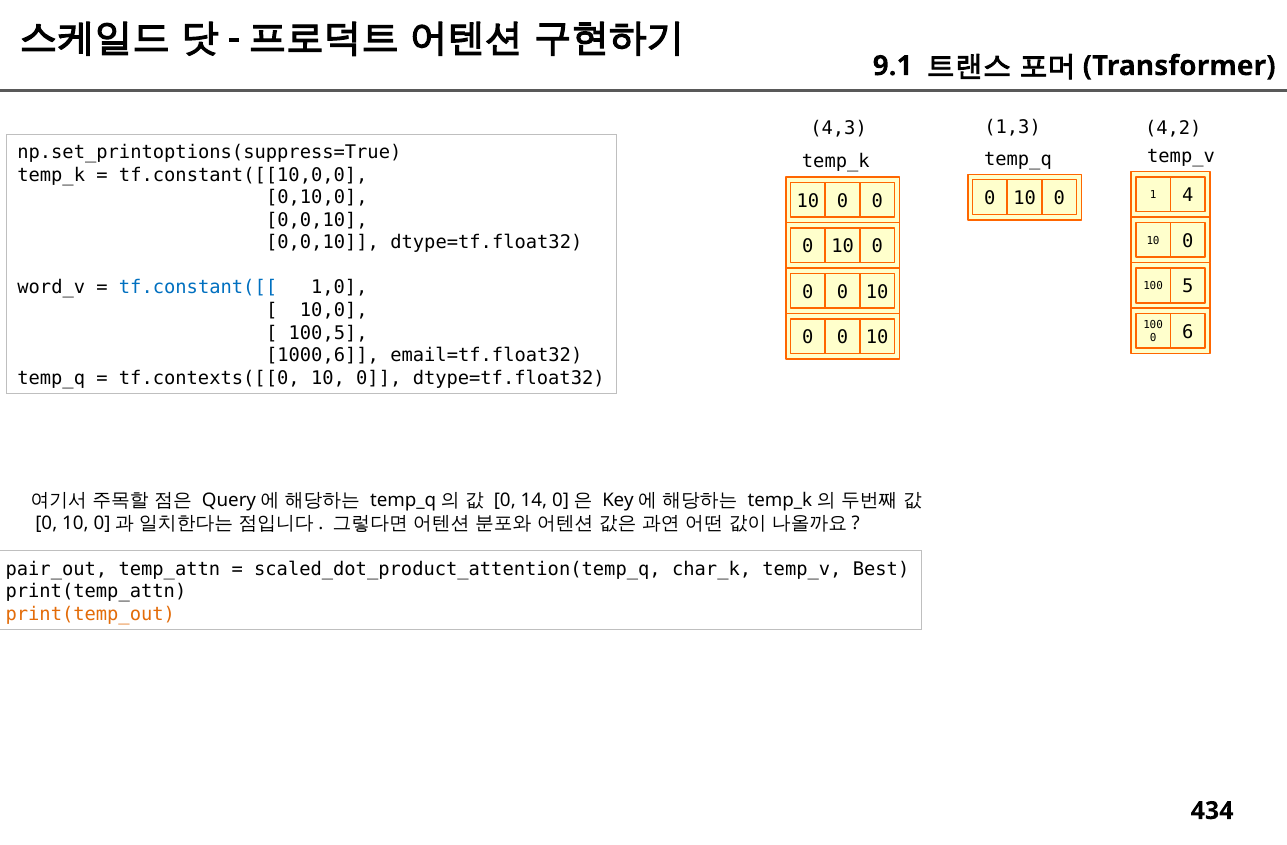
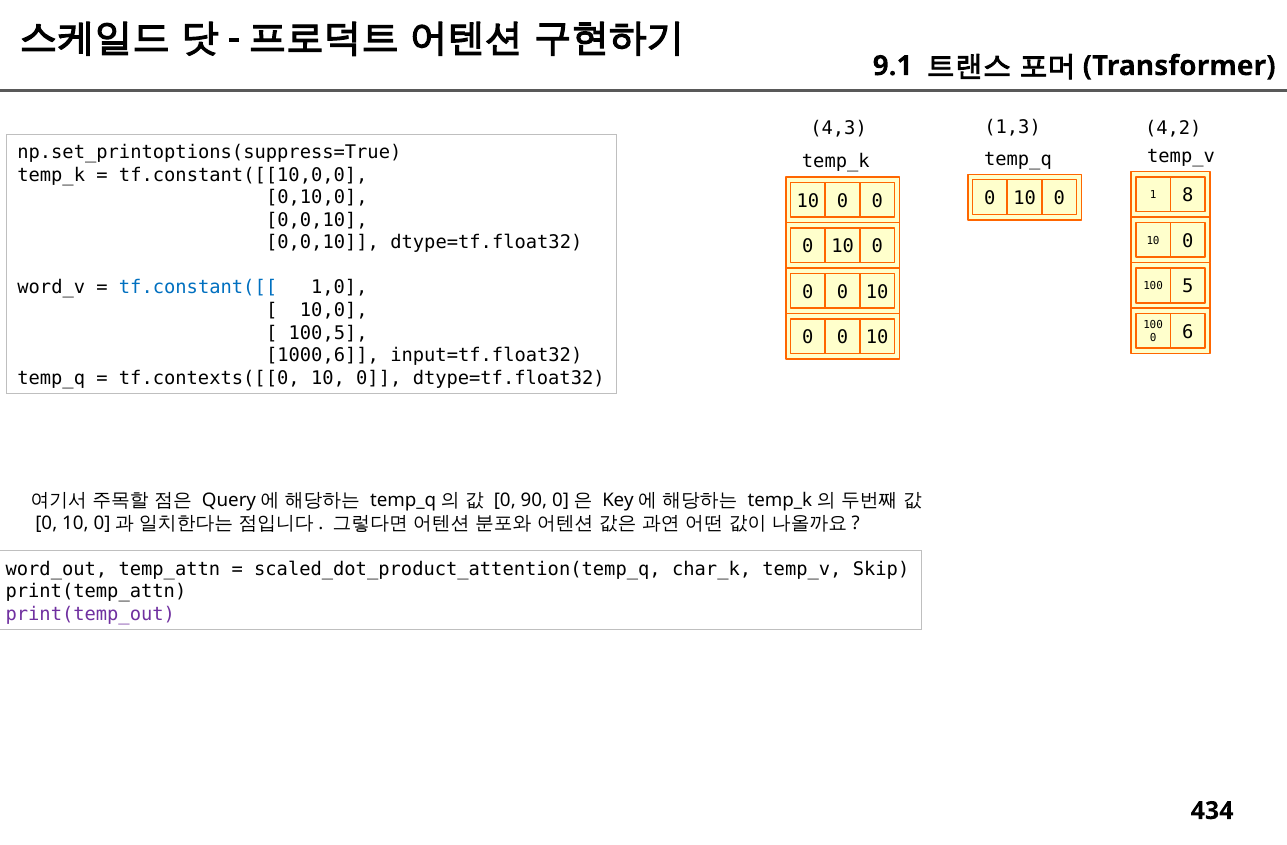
4: 4 -> 8
email=tf.float32: email=tf.float32 -> input=tf.float32
14: 14 -> 90
pair_out: pair_out -> word_out
Best: Best -> Skip
print(temp_out colour: orange -> purple
